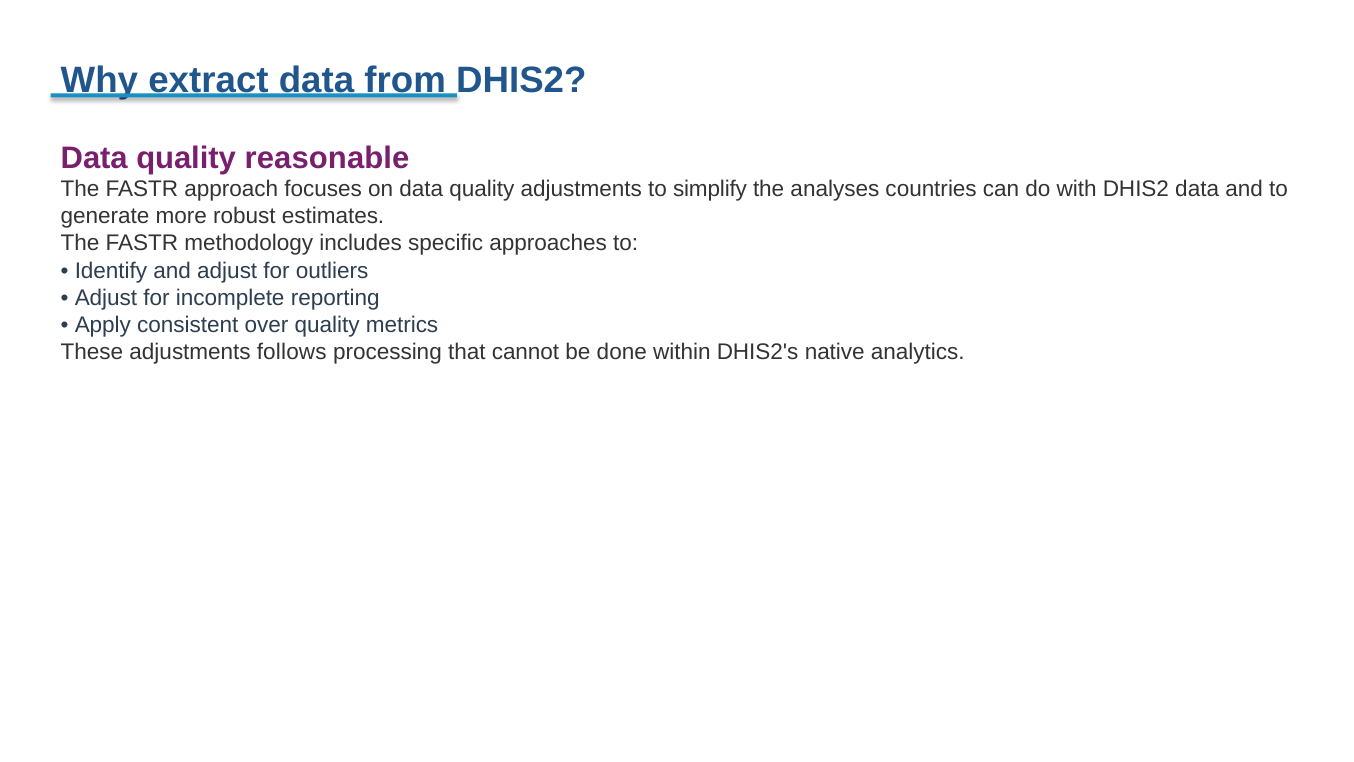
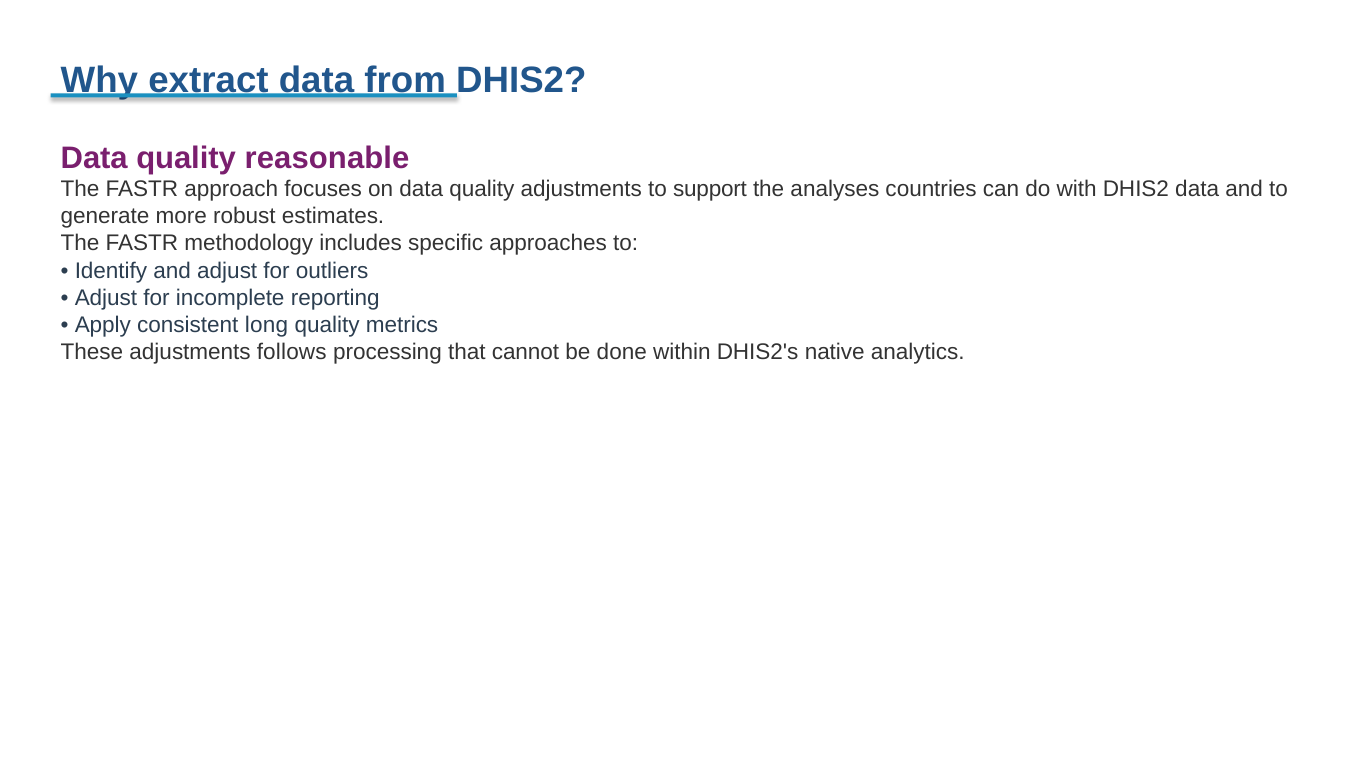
simplify: simplify -> support
over: over -> long
